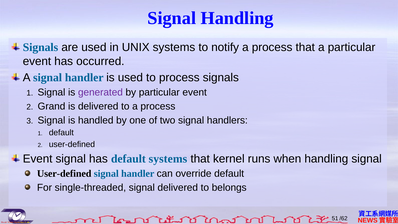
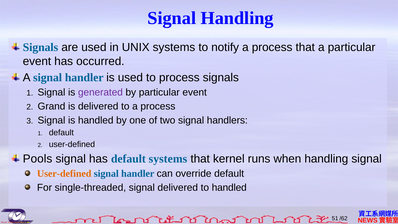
Event at (38, 159): Event -> Pools
User-defined at (64, 174) colour: black -> orange
to belongs: belongs -> handled
